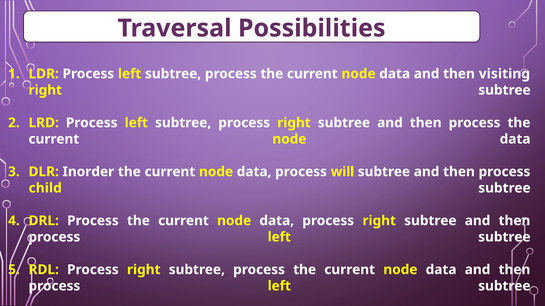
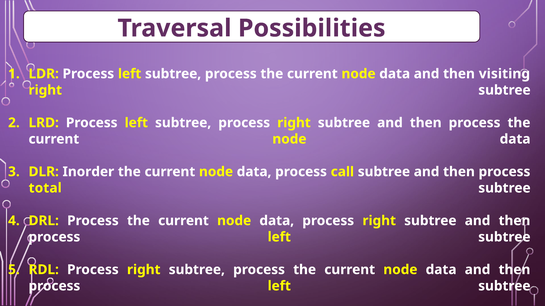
will: will -> call
child: child -> total
